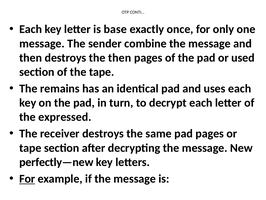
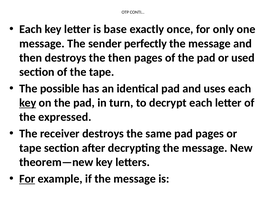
combine: combine -> perfectly
remains: remains -> possible
key at (28, 103) underline: none -> present
perfectly—new: perfectly—new -> theorem—new
